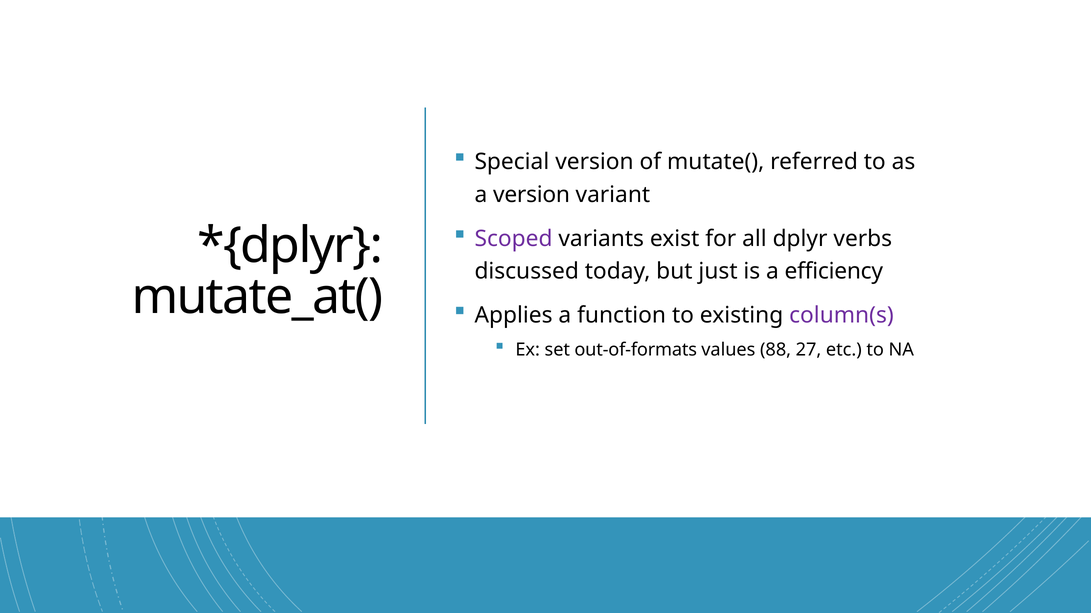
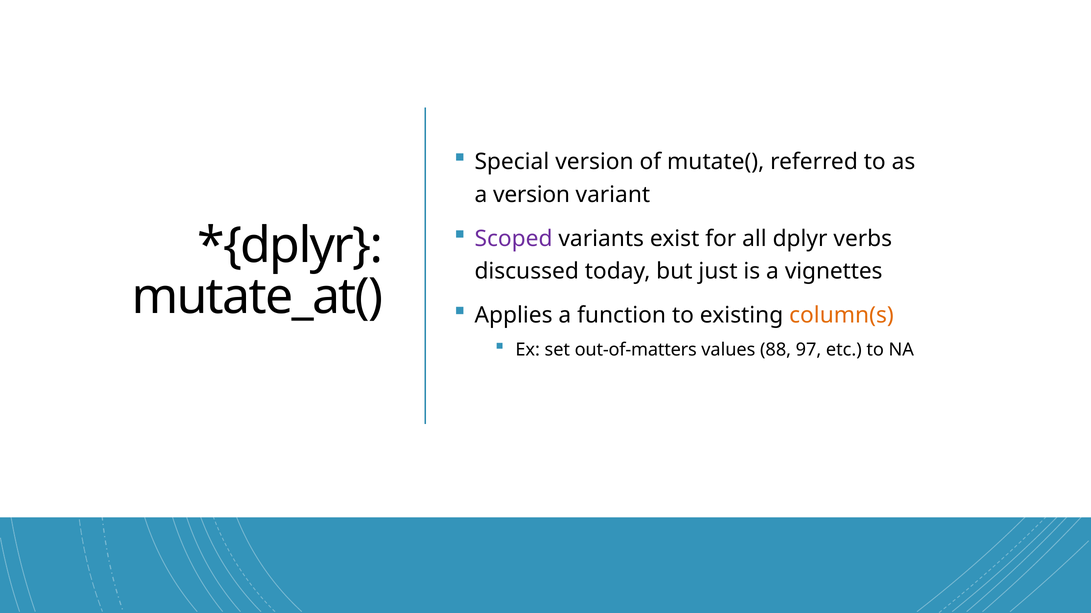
efficiency: efficiency -> vignettes
column(s colour: purple -> orange
out-of-formats: out-of-formats -> out-of-matters
27: 27 -> 97
